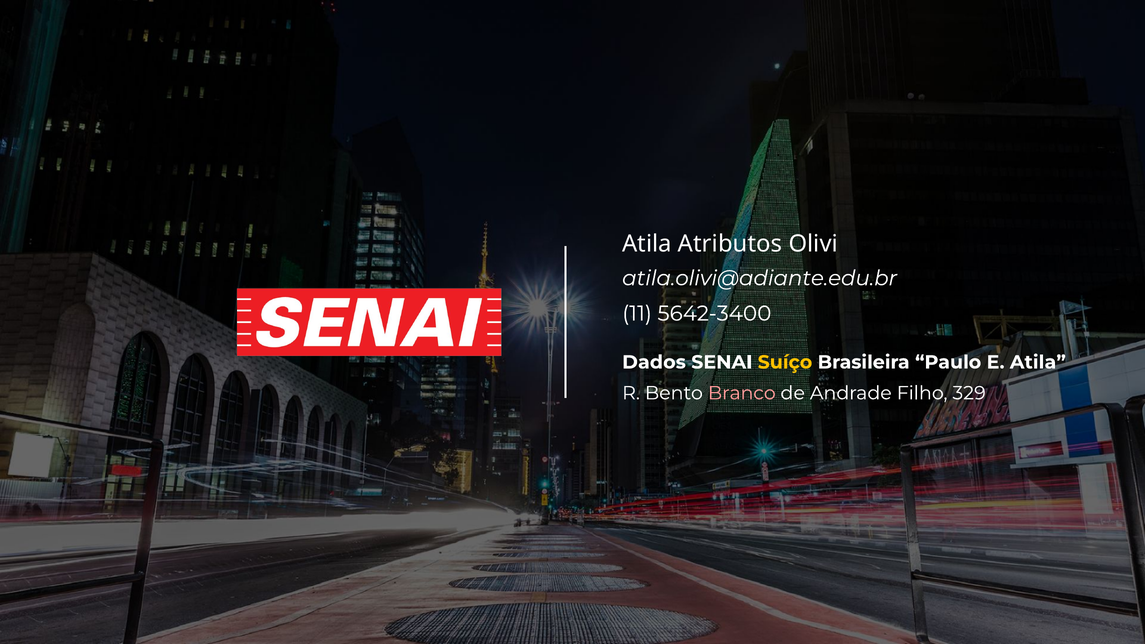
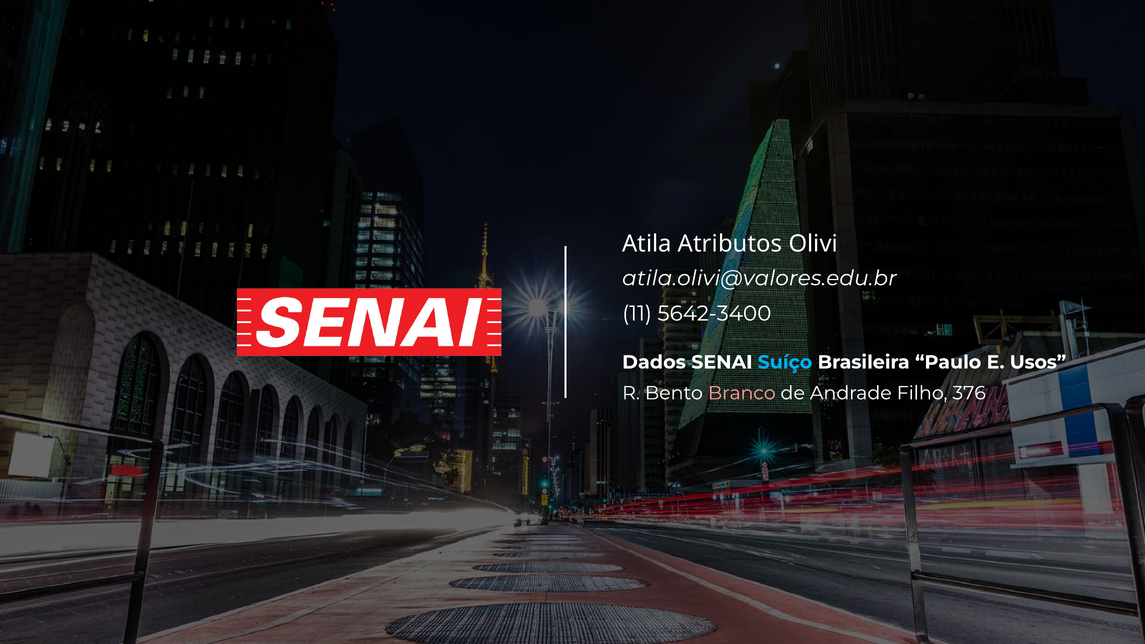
atila.olivi@adiante.edu.br: atila.olivi@adiante.edu.br -> atila.olivi@valores.edu.br
Suíço colour: yellow -> light blue
E Atila: Atila -> Usos
329: 329 -> 376
